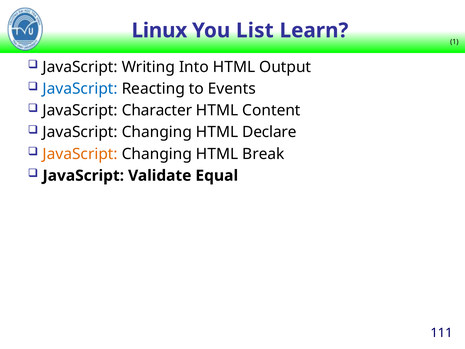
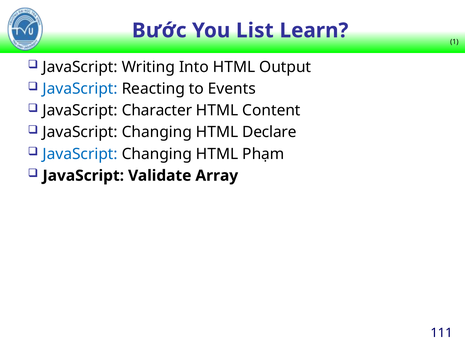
Linux: Linux -> Bước
JavaScript at (80, 154) colour: orange -> blue
Break: Break -> Phạm
Equal: Equal -> Array
